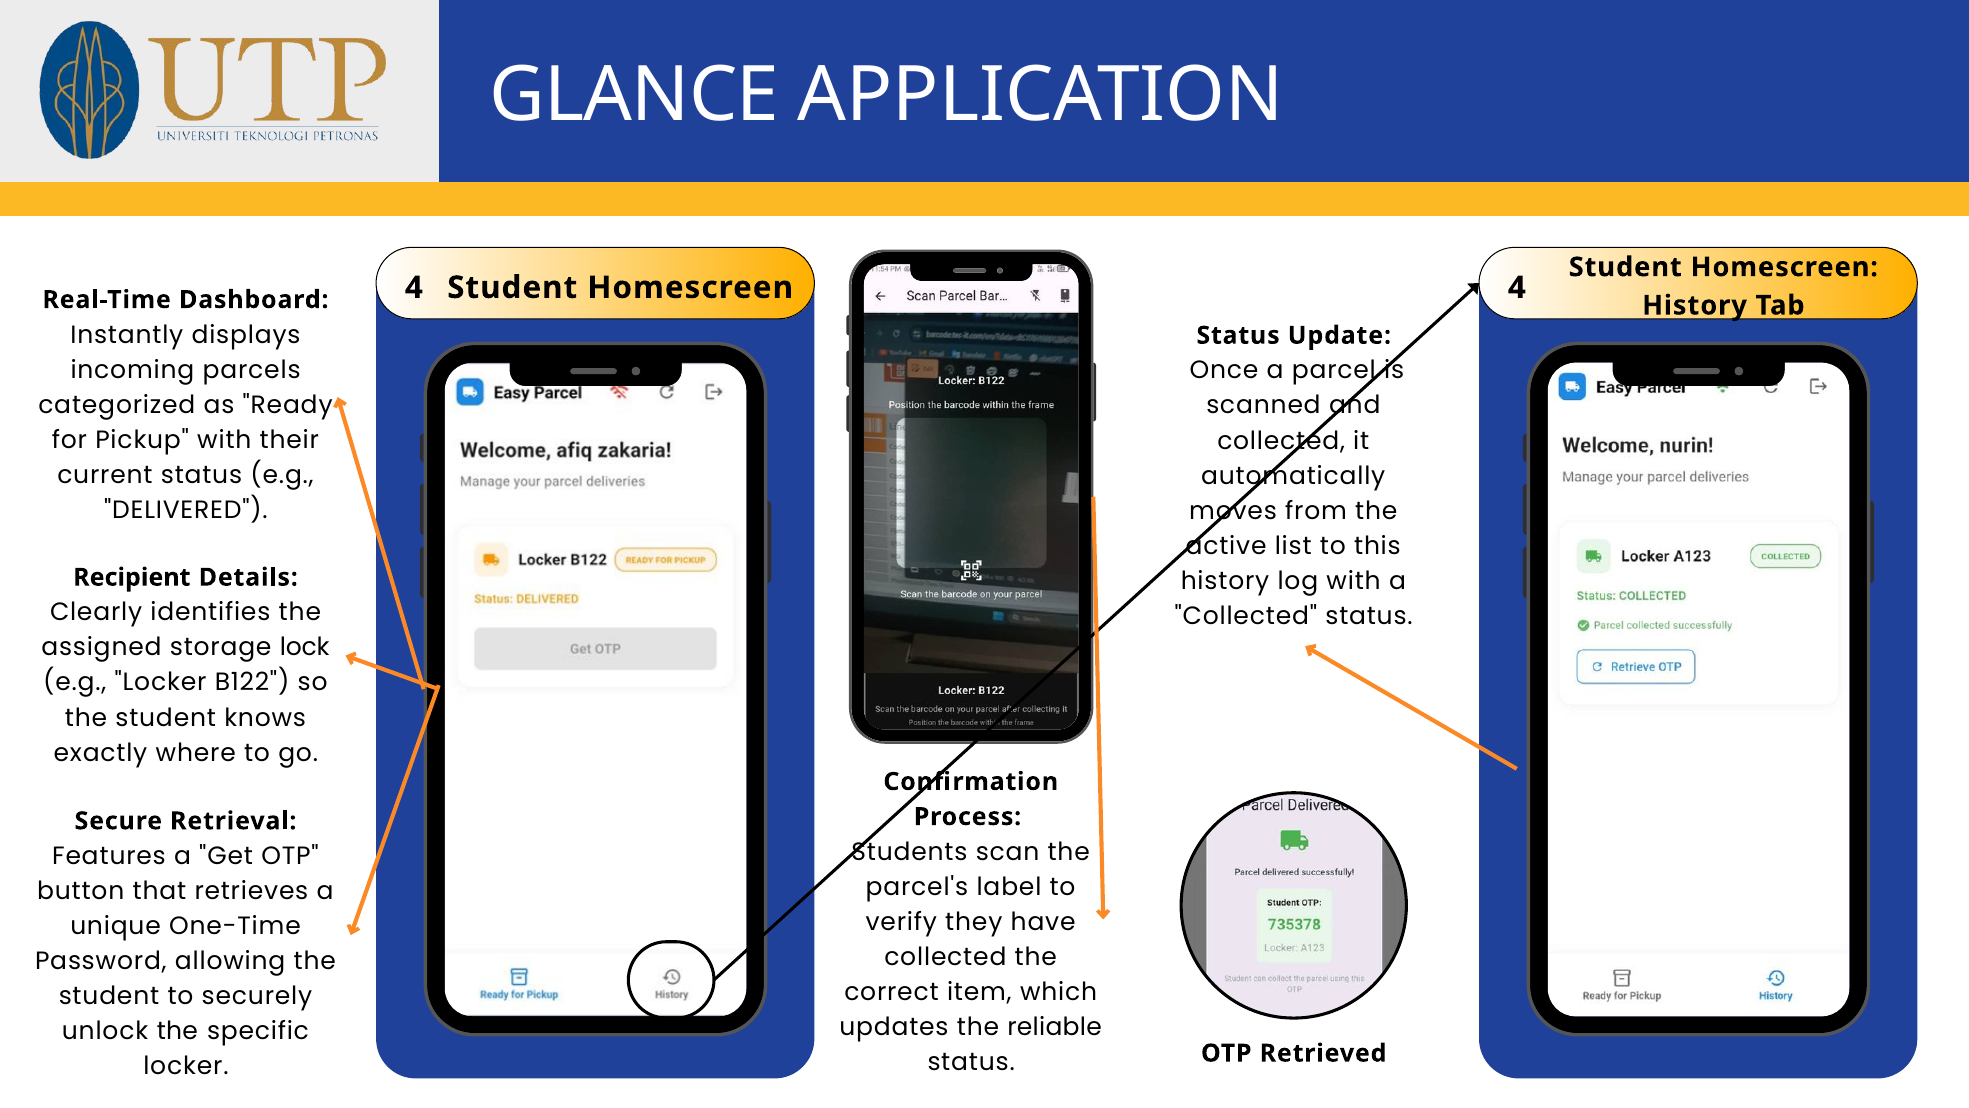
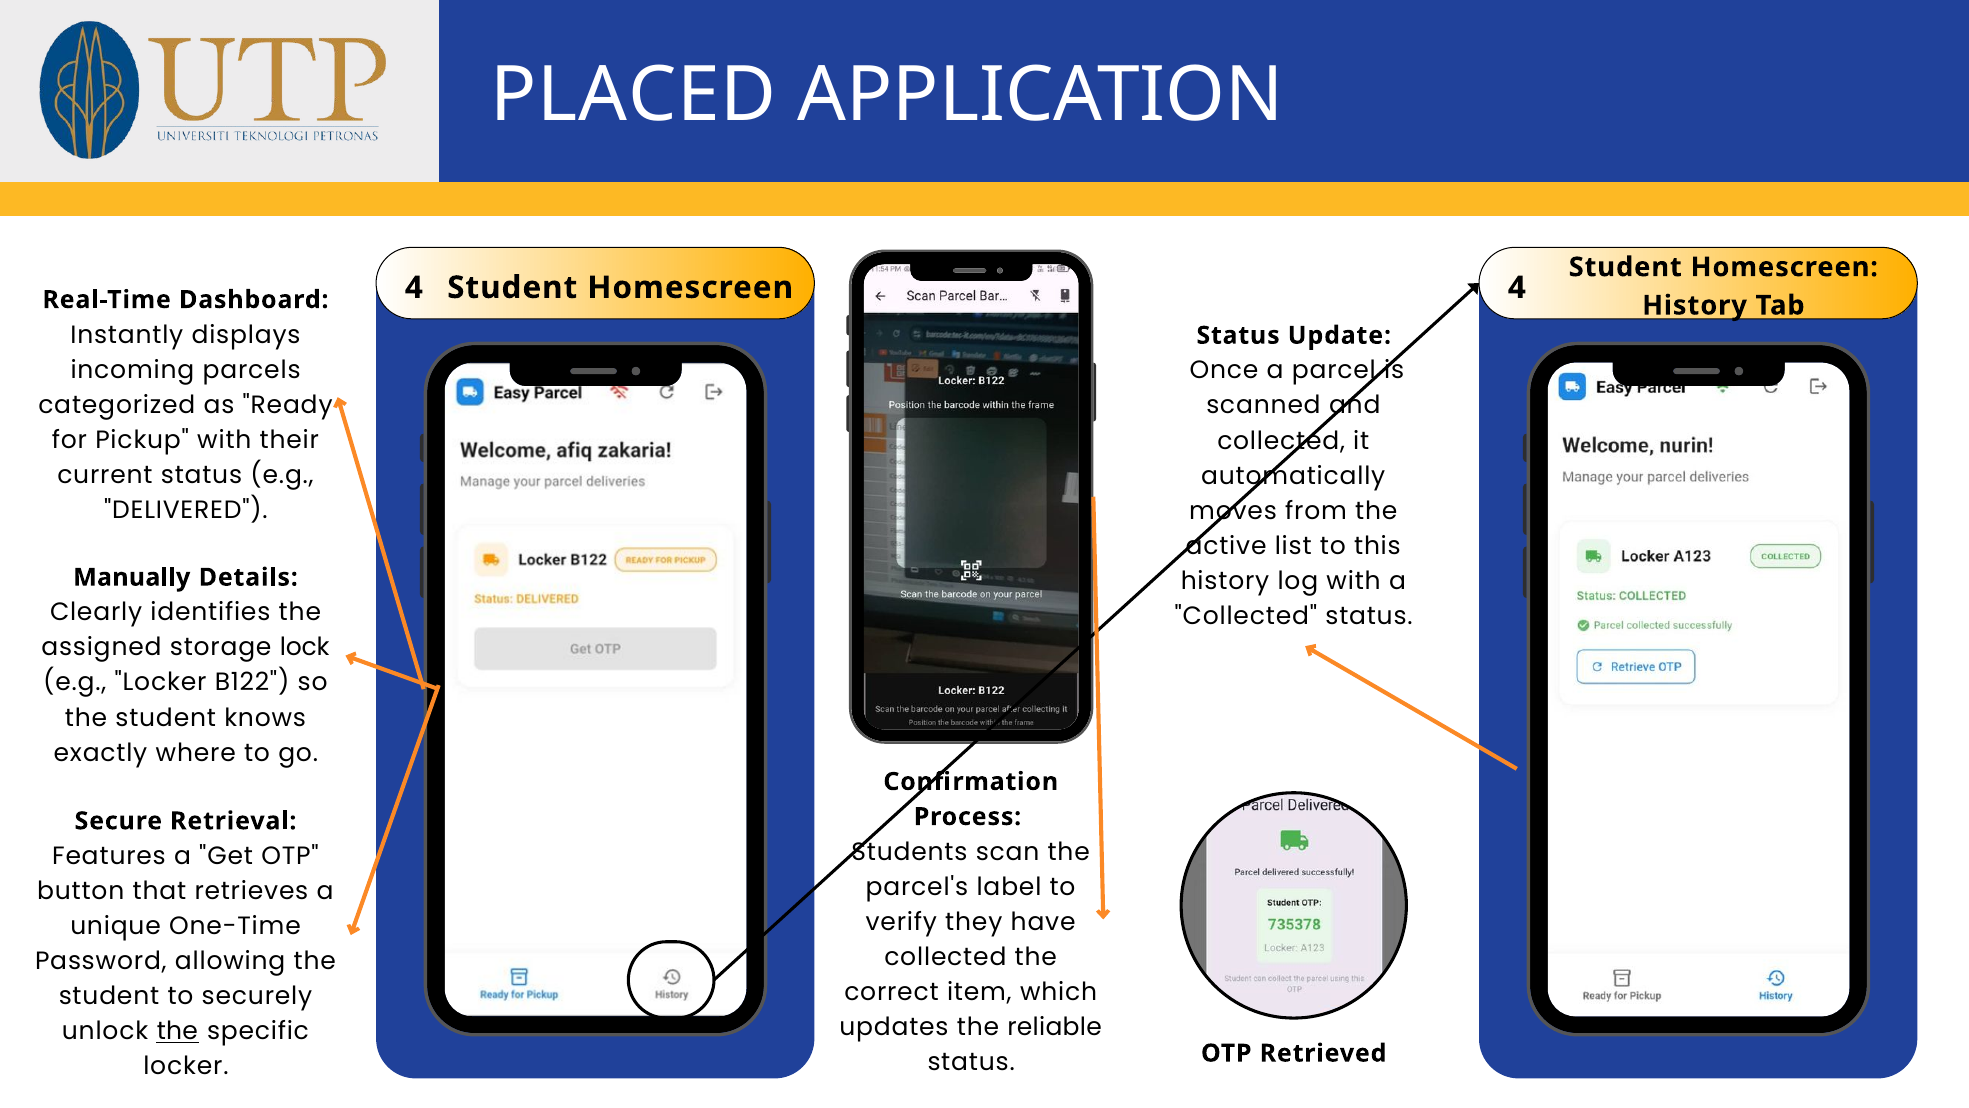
GLANCE: GLANCE -> PLACED
Recipient: Recipient -> Manually
the at (177, 1031) underline: none -> present
